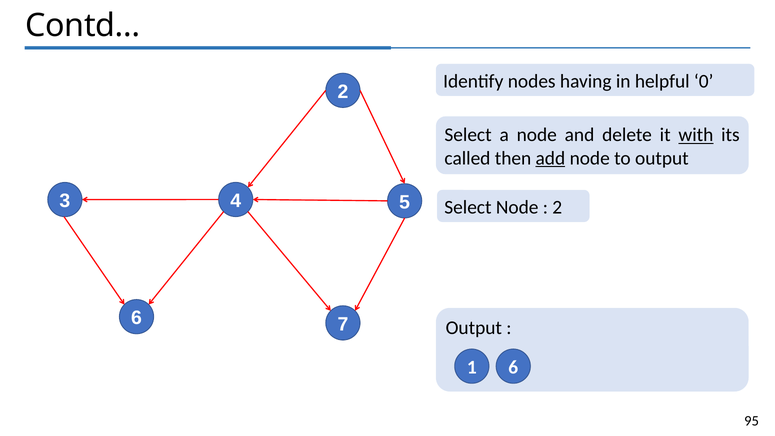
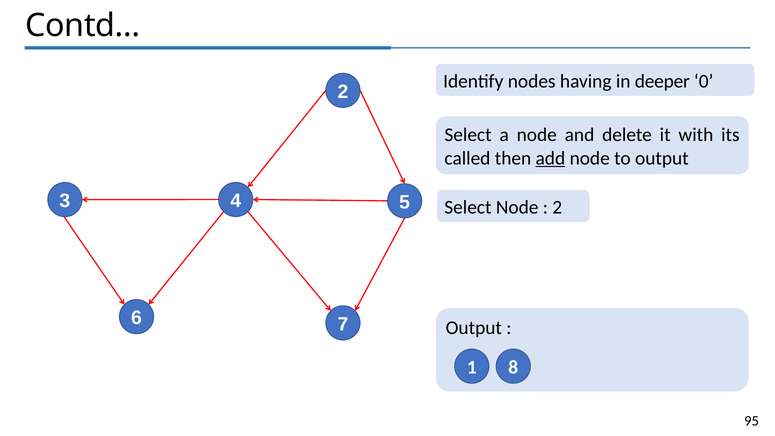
helpful: helpful -> deeper
with underline: present -> none
1 6: 6 -> 8
